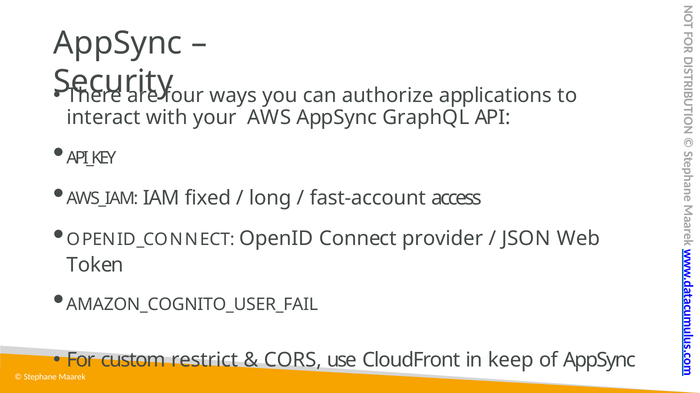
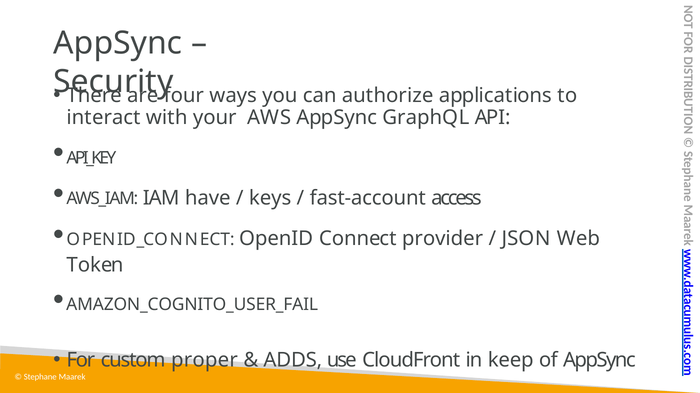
fixed: fixed -> have
long: long -> keys
restrict: restrict -> proper
CORS: CORS -> ADDS
